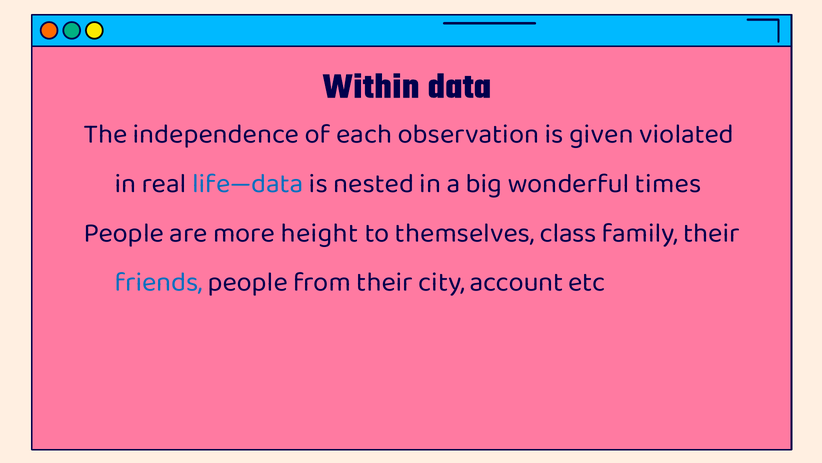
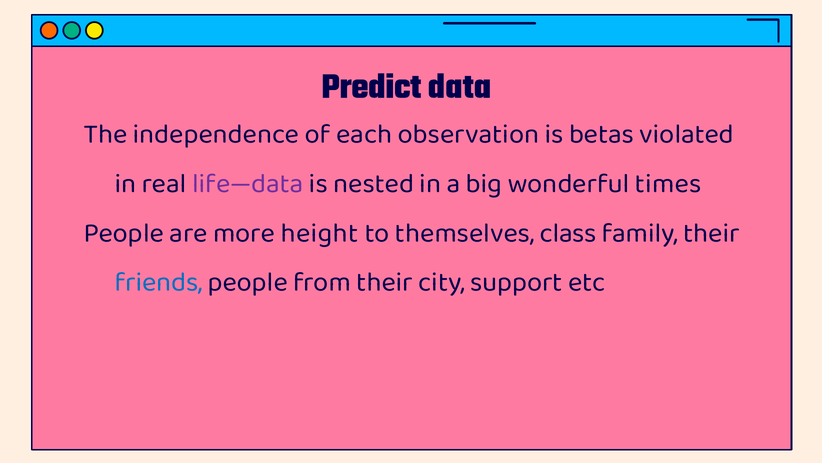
Within: Within -> Predict
given: given -> betas
life—data colour: blue -> purple
account: account -> support
